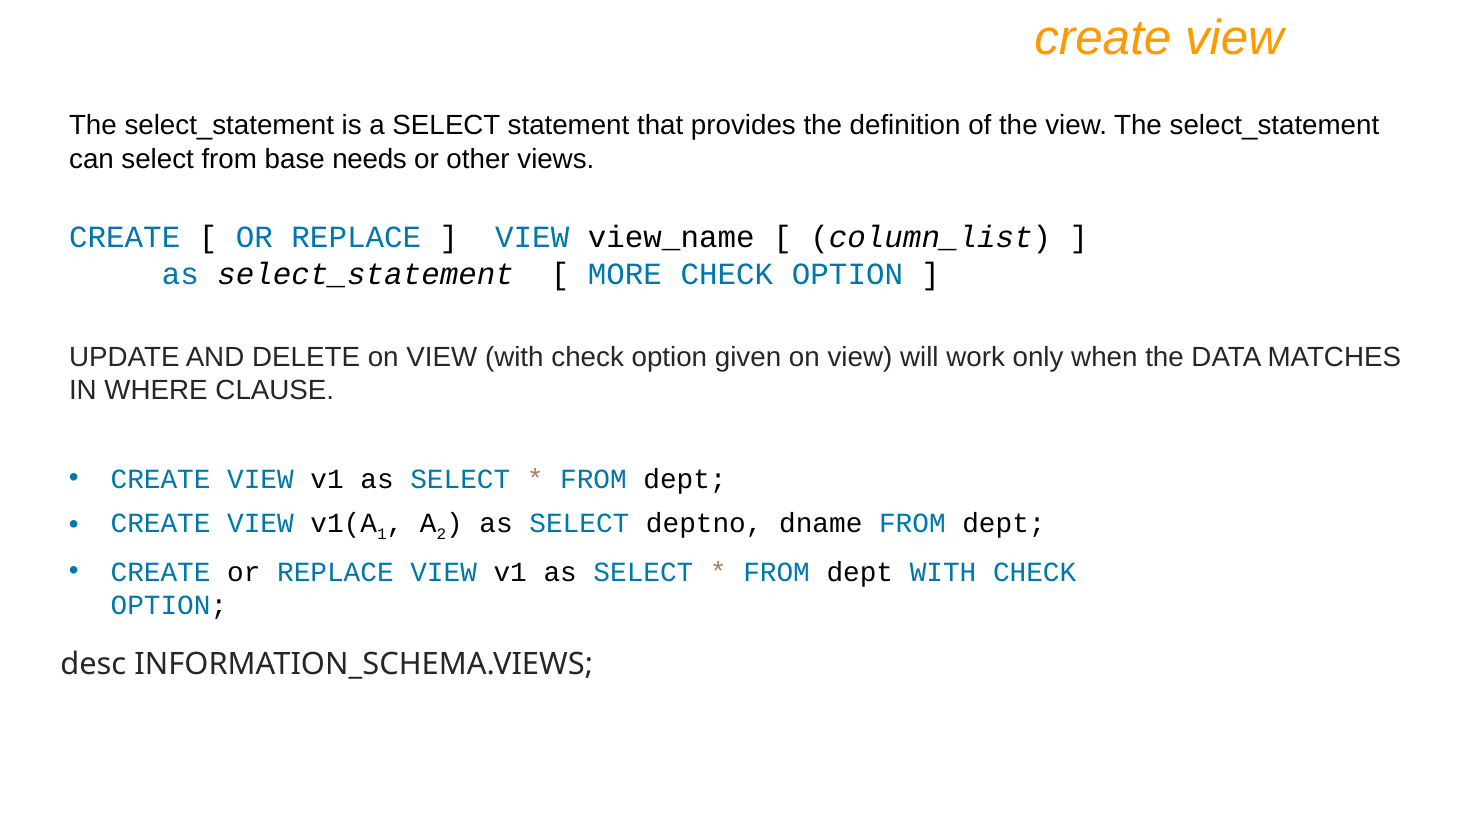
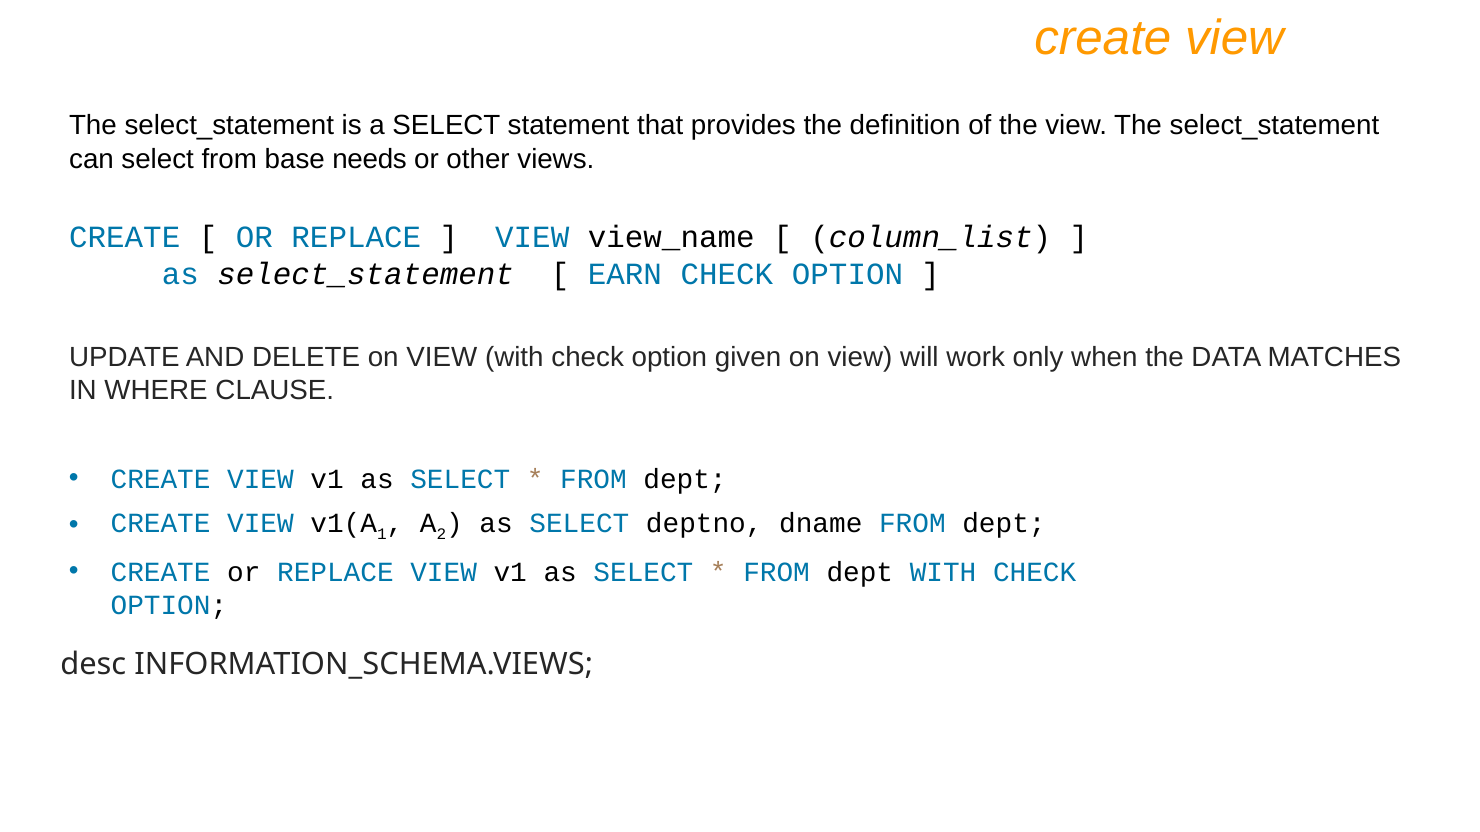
MORE: MORE -> EARN
